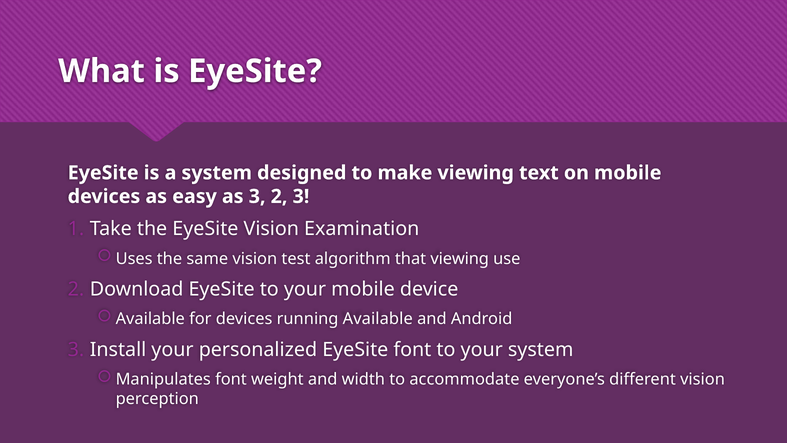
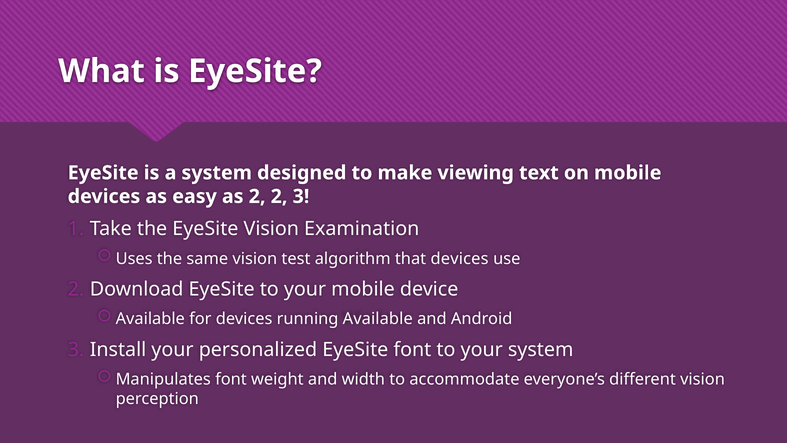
as 3: 3 -> 2
that viewing: viewing -> devices
